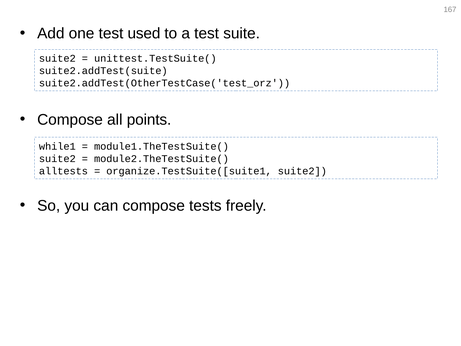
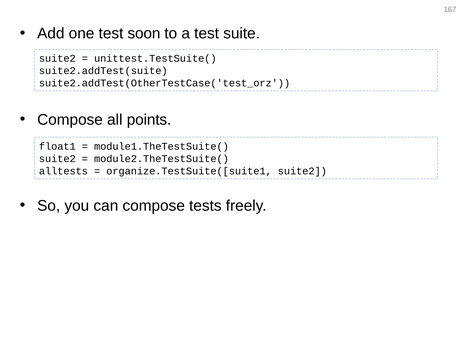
used: used -> soon
while1: while1 -> float1
